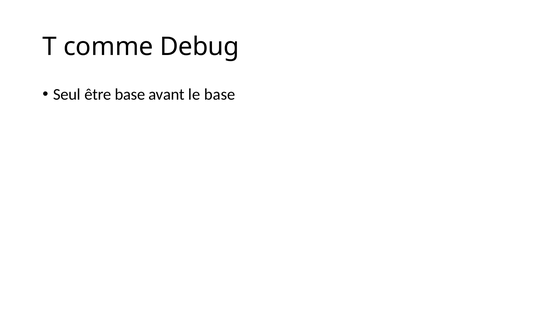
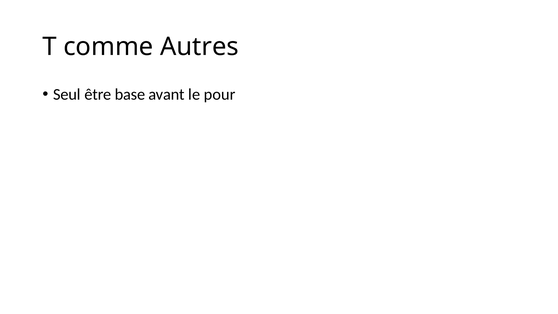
Debug: Debug -> Autres
le base: base -> pour
